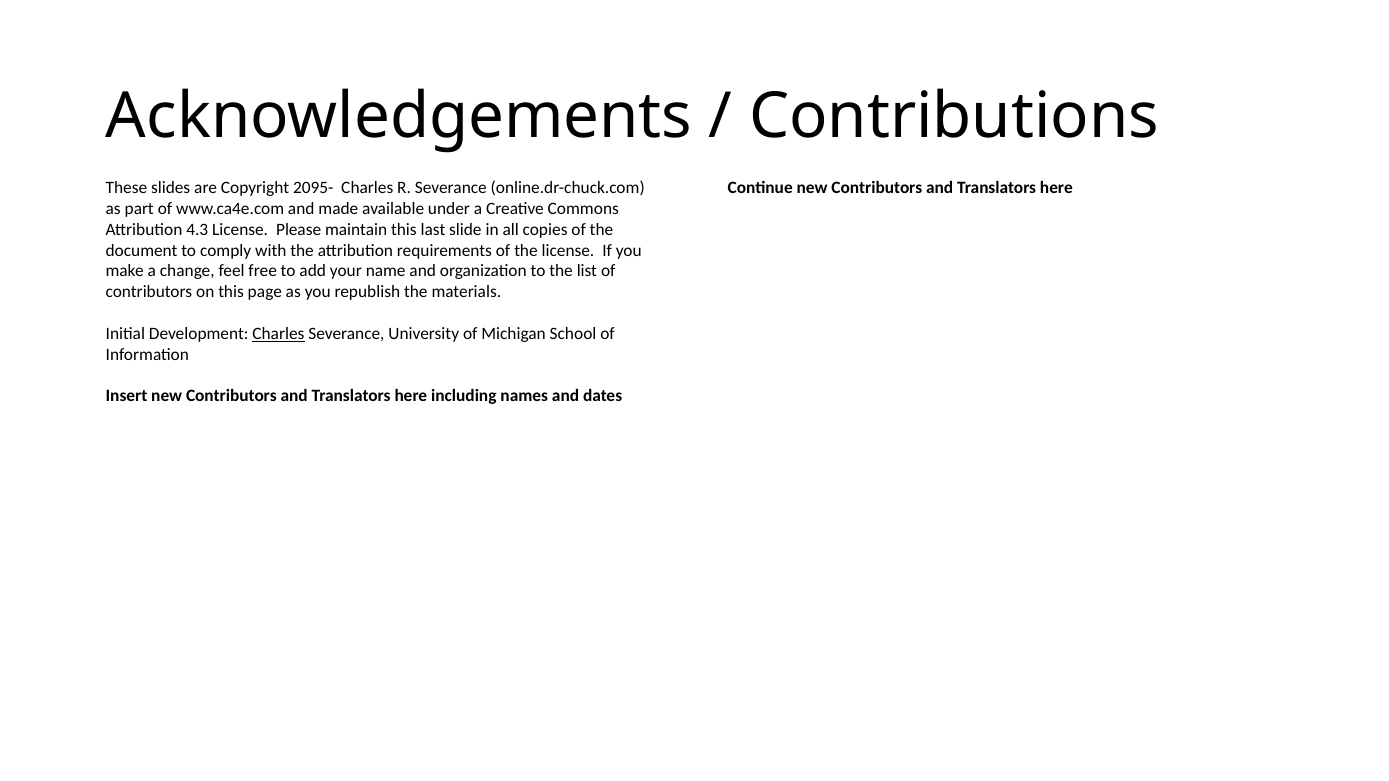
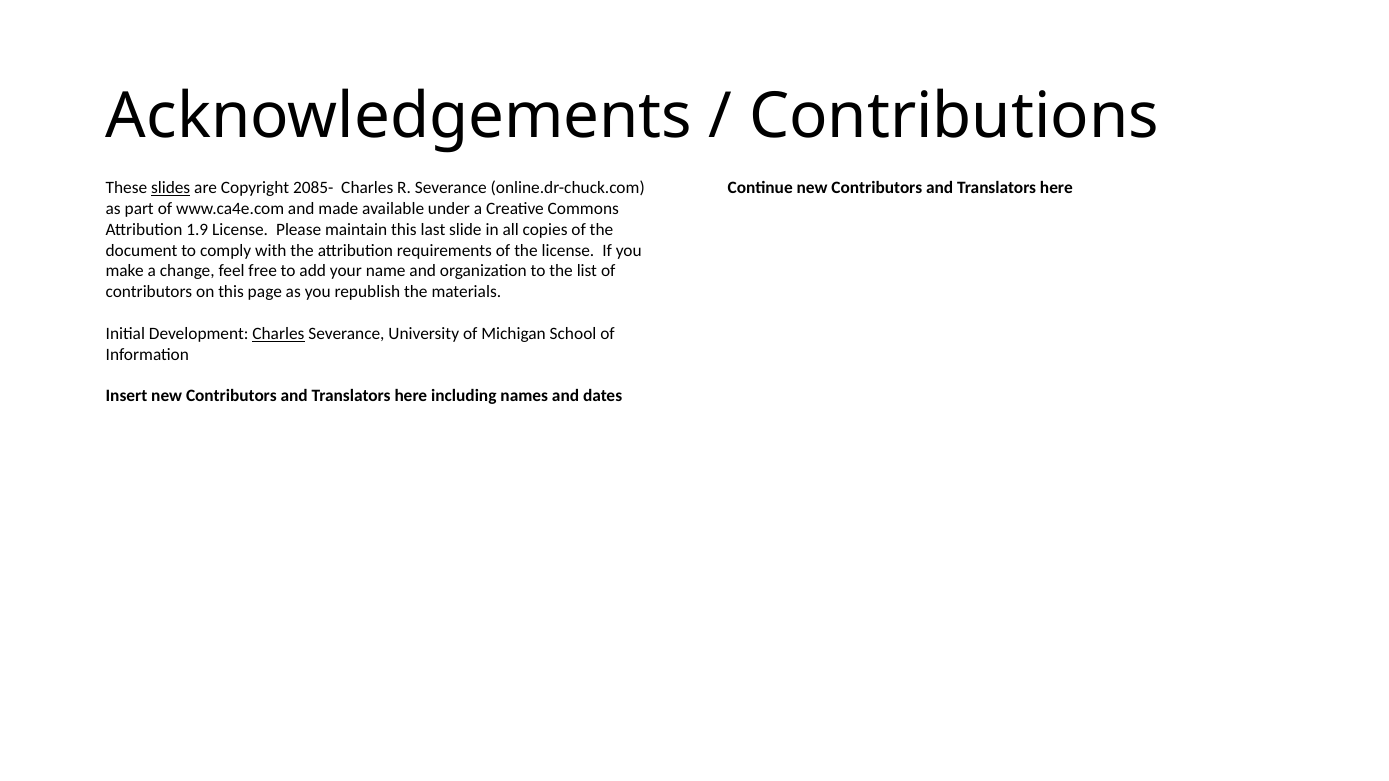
slides underline: none -> present
2095-: 2095- -> 2085-
4.3: 4.3 -> 1.9
